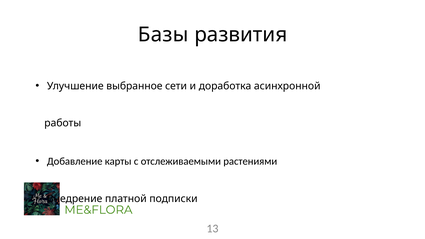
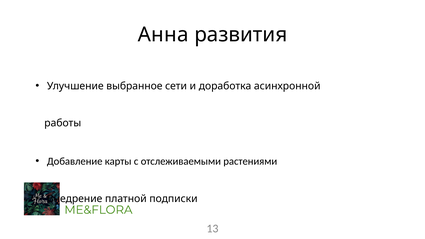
Базы: Базы -> Анна
